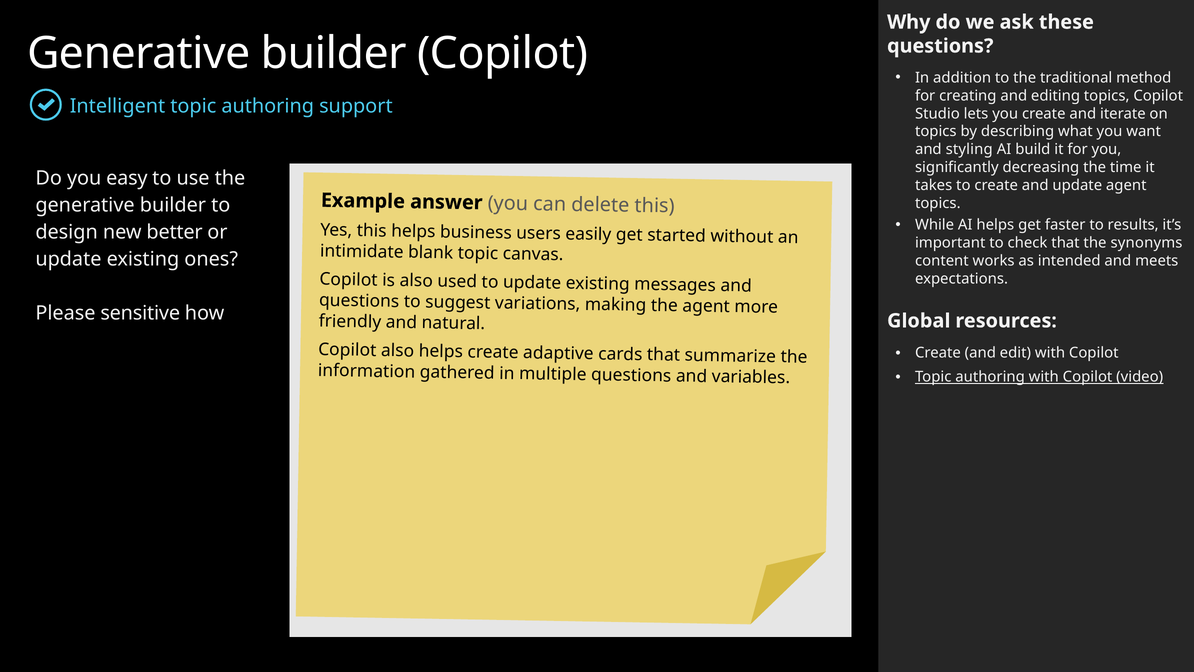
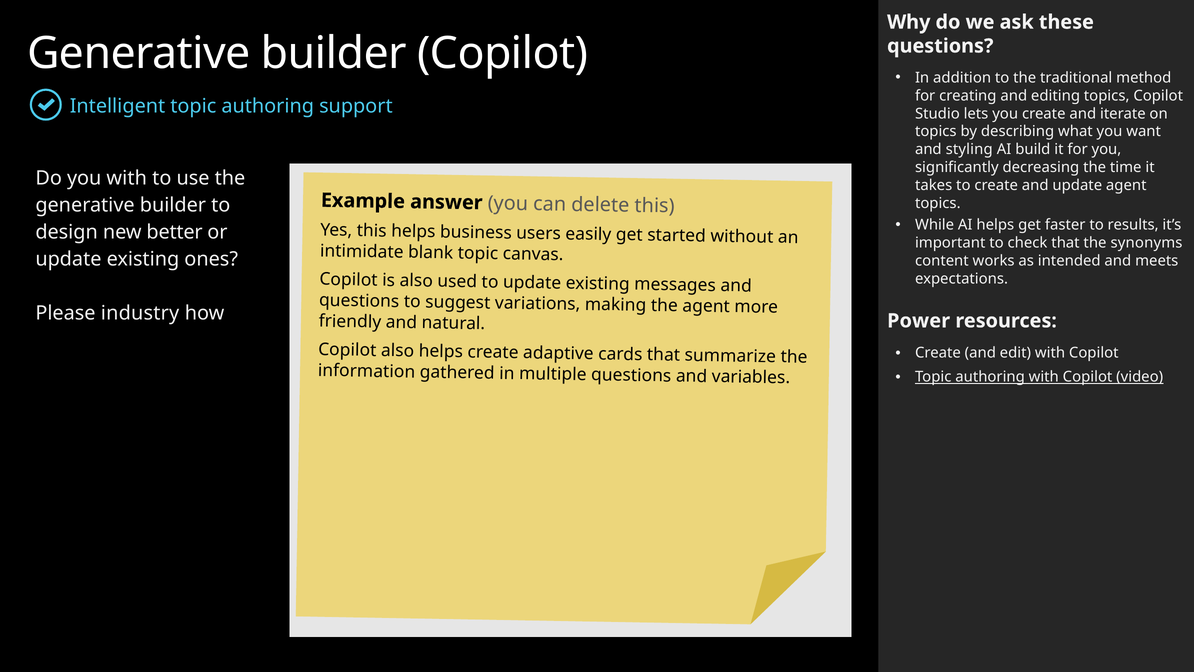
you easy: easy -> with
sensitive: sensitive -> industry
Global: Global -> Power
